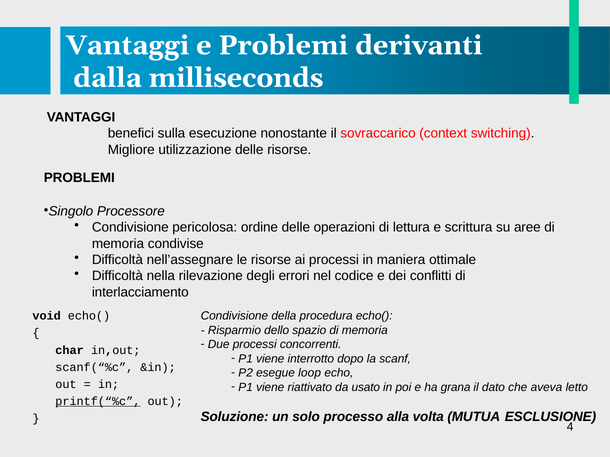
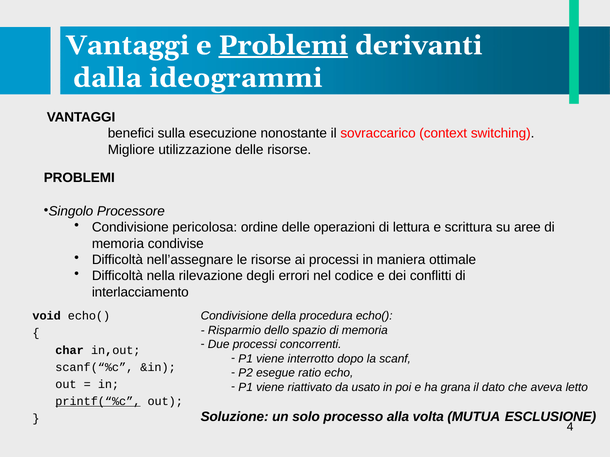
Problemi at (283, 45) underline: none -> present
milliseconds: milliseconds -> ideogrammi
loop: loop -> ratio
